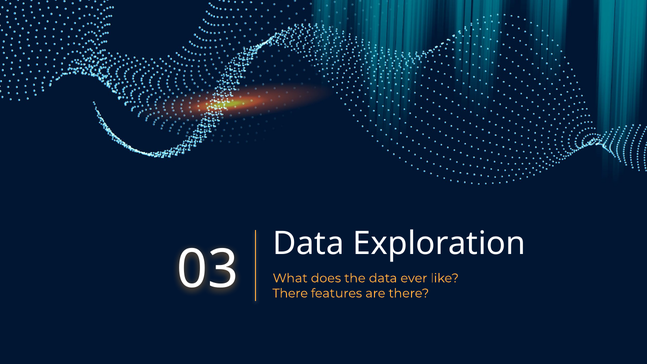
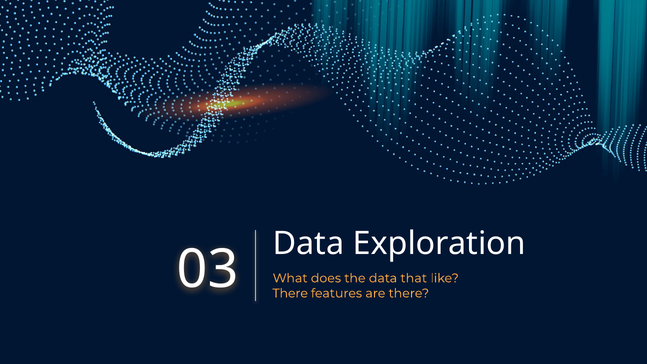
ever: ever -> that
